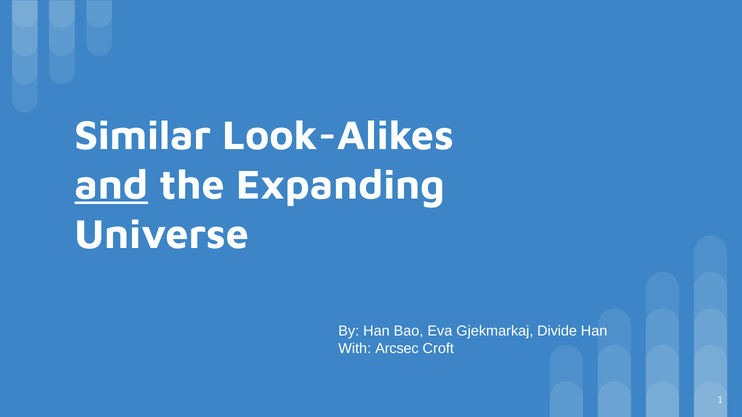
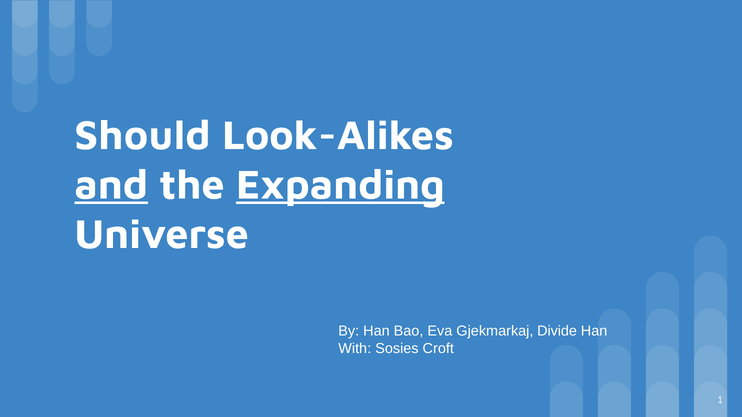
Similar: Similar -> Should
Expanding underline: none -> present
Arcsec: Arcsec -> Sosies
